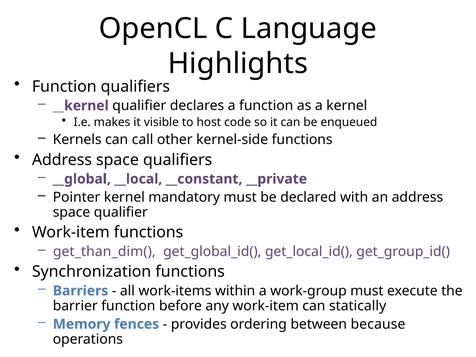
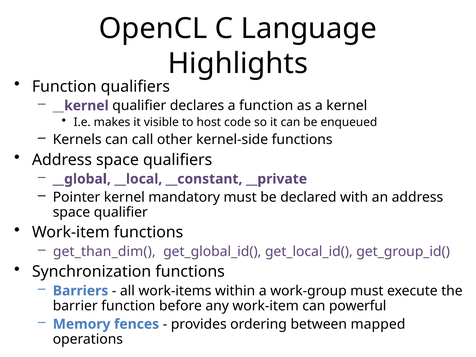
statically: statically -> powerful
because: because -> mapped
